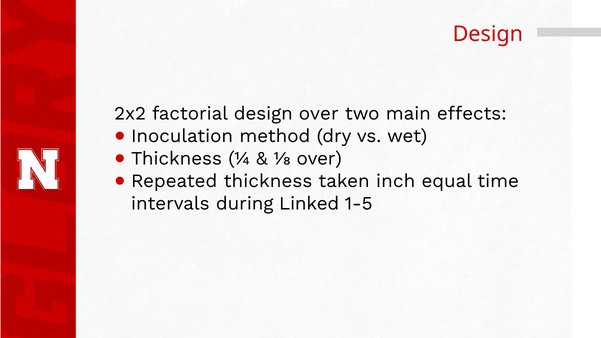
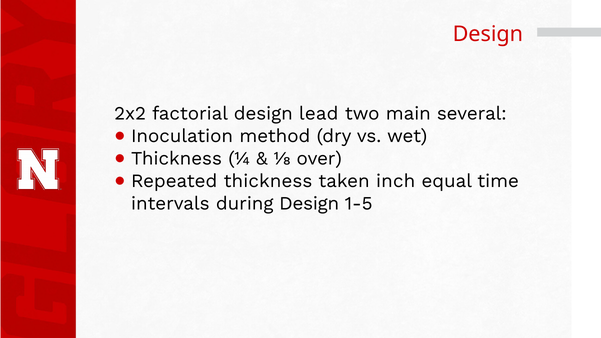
design over: over -> lead
effects: effects -> several
during Linked: Linked -> Design
